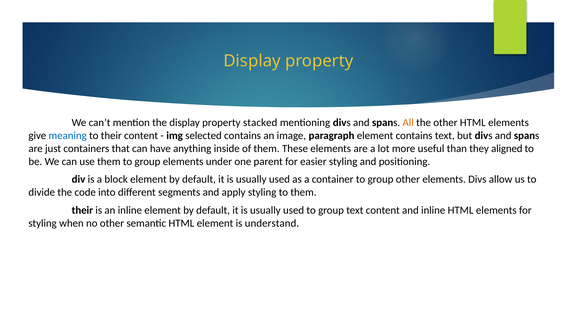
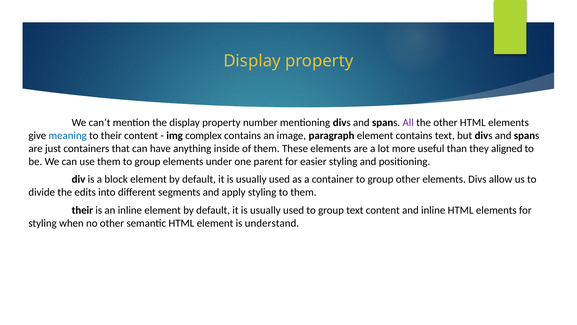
stacked: stacked -> number
All colour: orange -> purple
selected: selected -> complex
code: code -> edits
